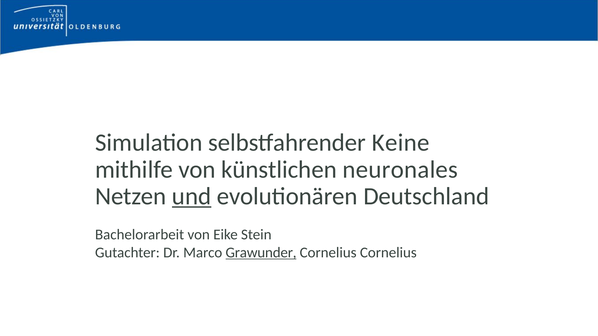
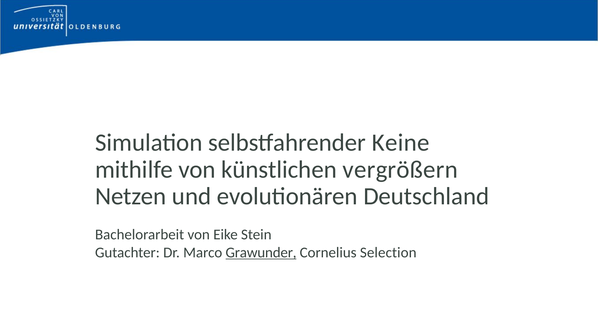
neuronales: neuronales -> vergrößern
und underline: present -> none
Cornelius Cornelius: Cornelius -> Selection
